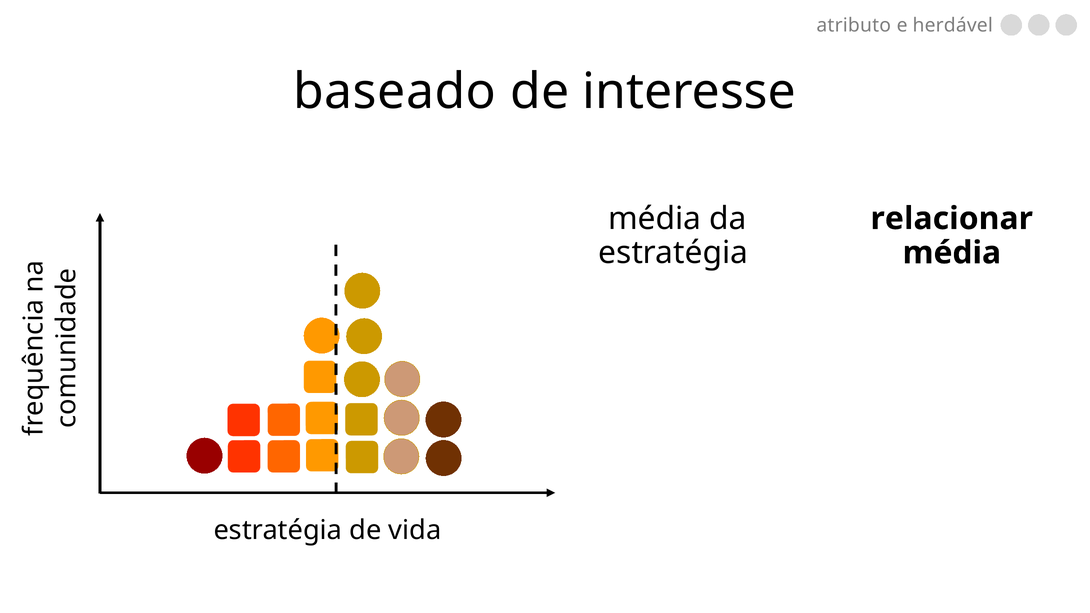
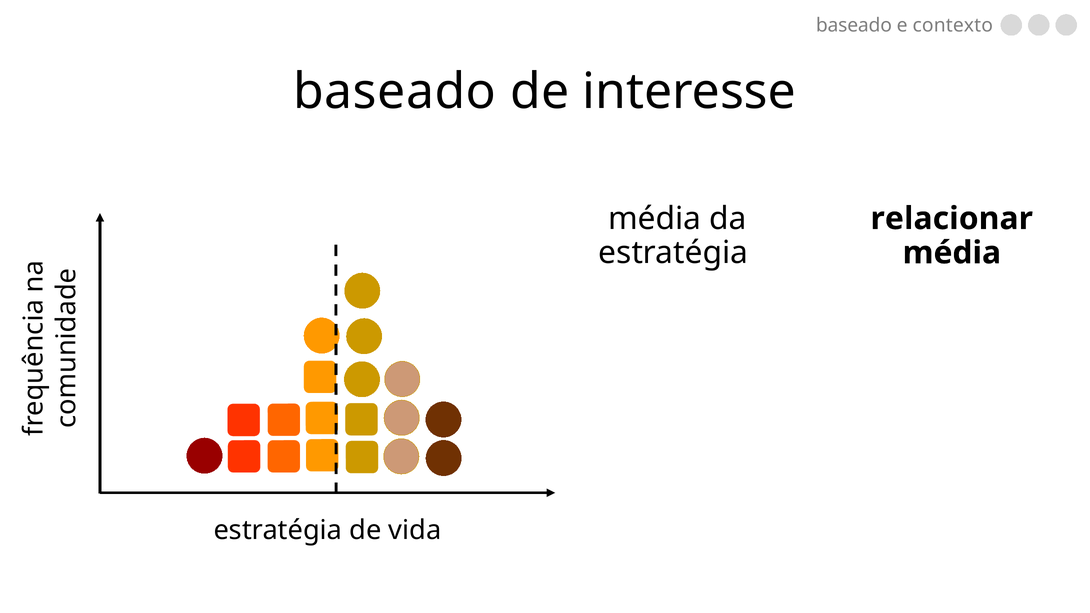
atributo at (854, 26): atributo -> baseado
herdável: herdável -> contexto
